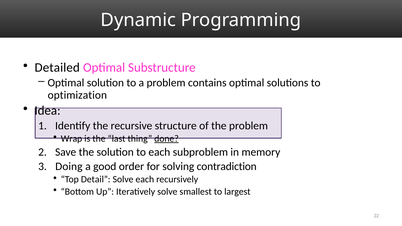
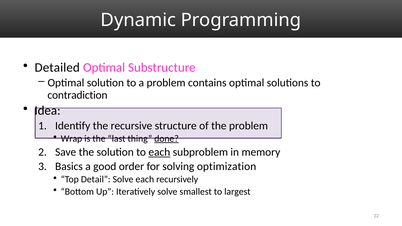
optimization: optimization -> contradiction
each at (159, 152) underline: none -> present
Doing: Doing -> Basics
contradiction: contradiction -> optimization
